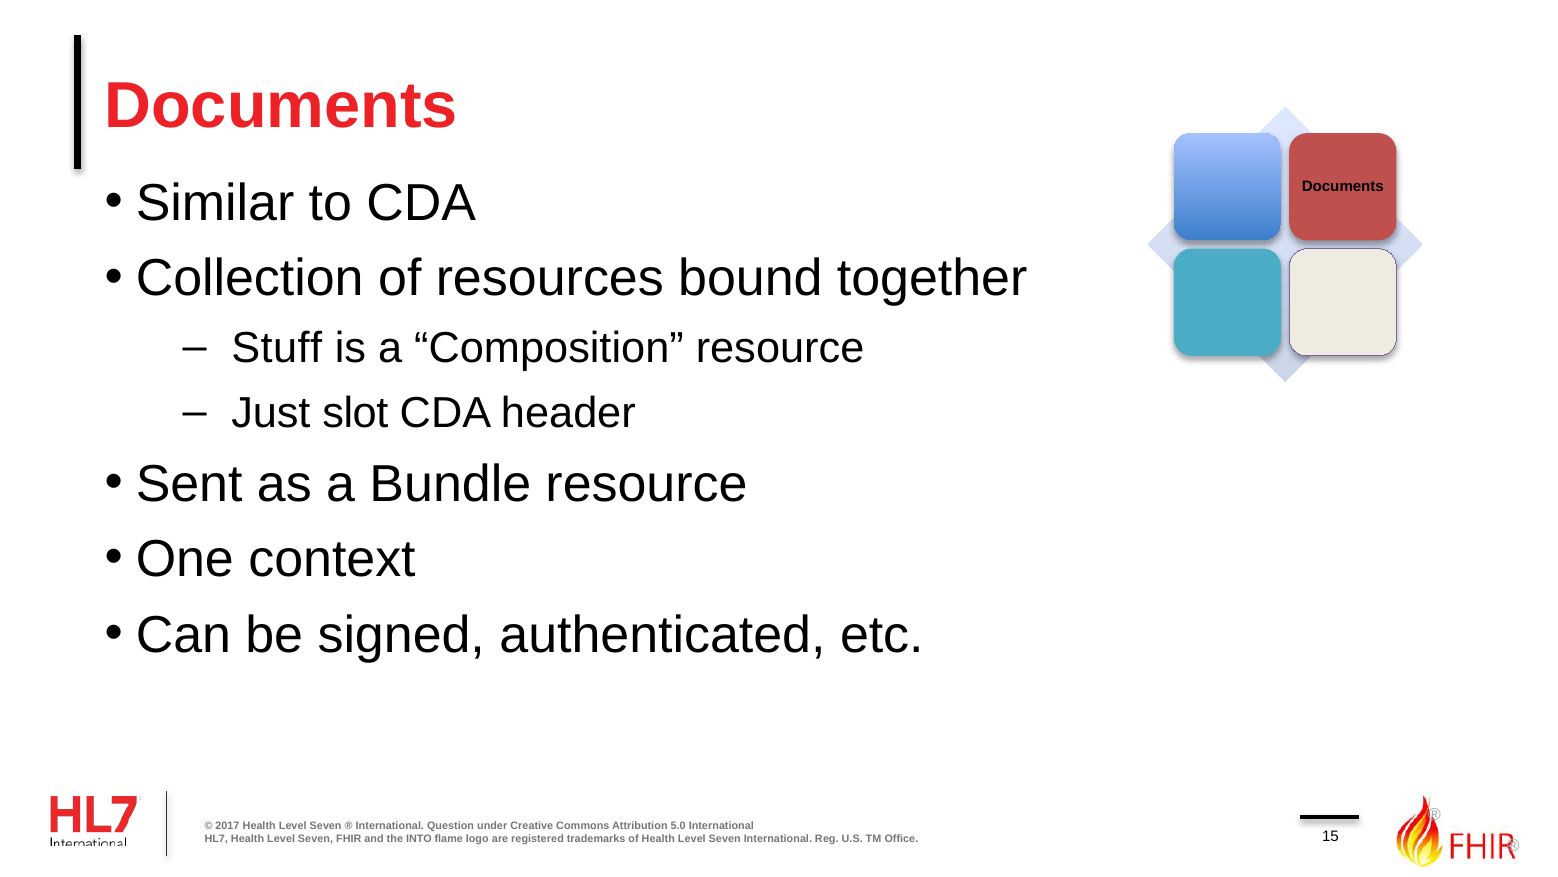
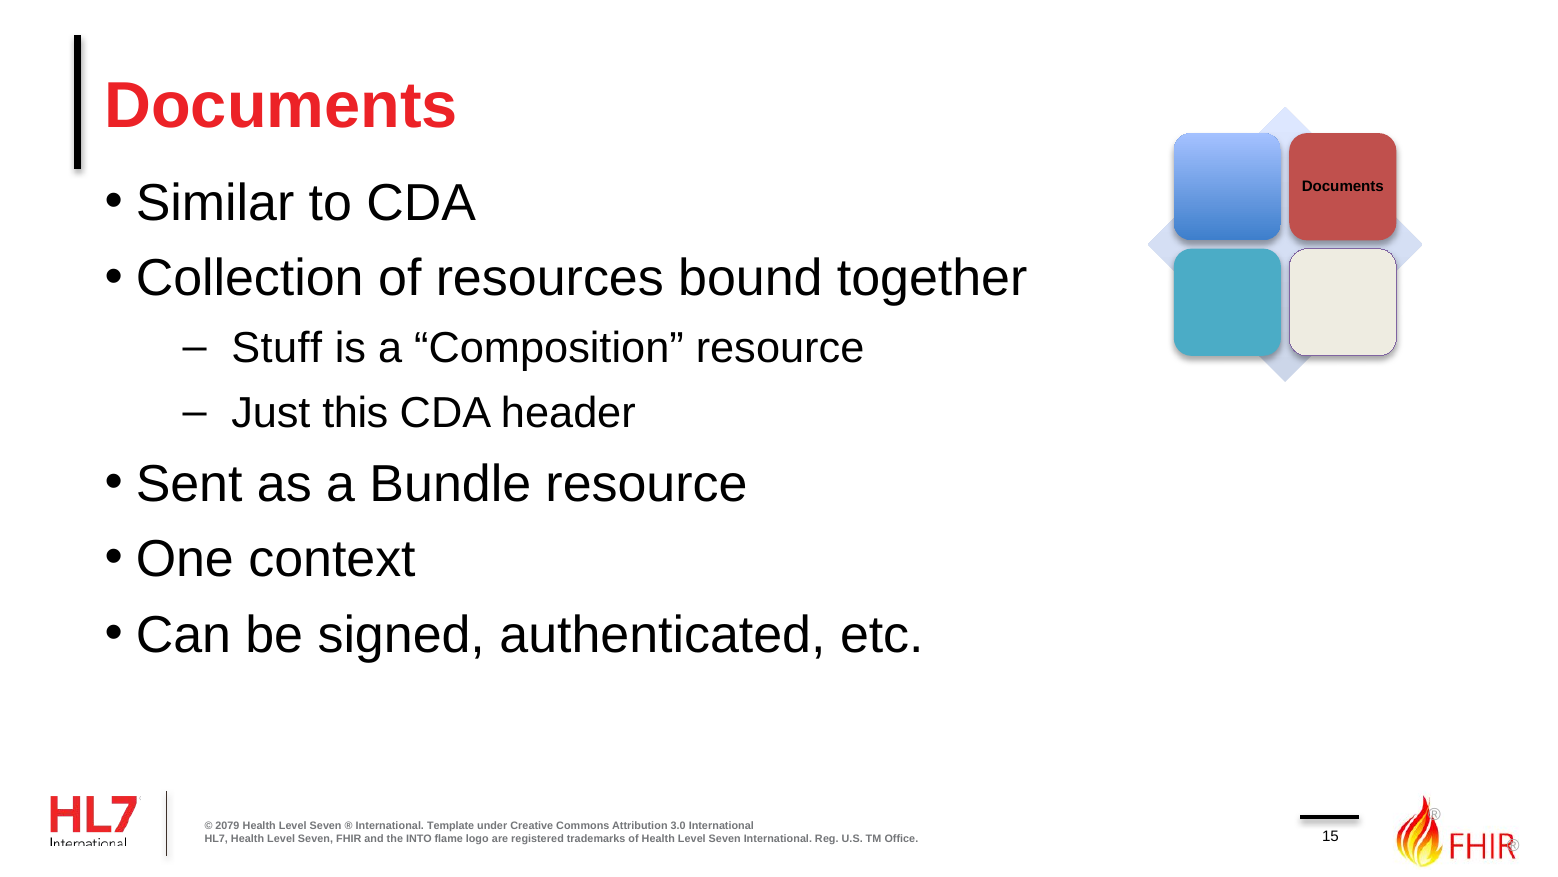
slot: slot -> this
2017: 2017 -> 2079
Question: Question -> Template
5.0: 5.0 -> 3.0
